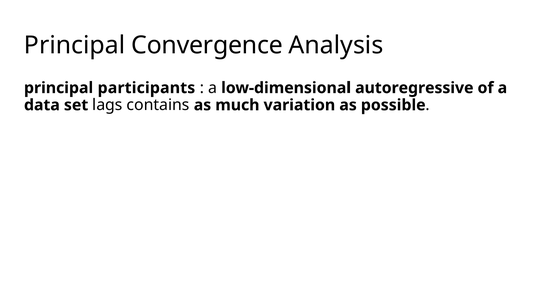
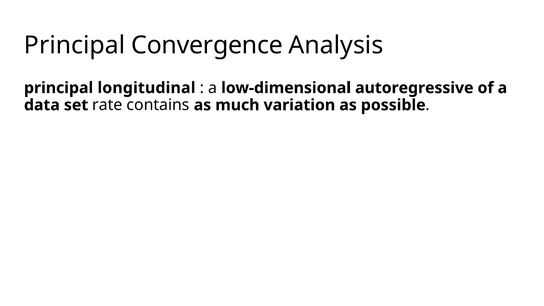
participants: participants -> longitudinal
lags: lags -> rate
